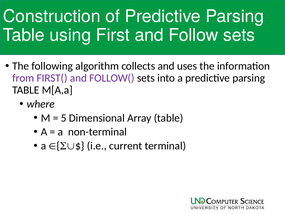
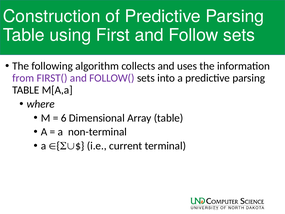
5: 5 -> 6
